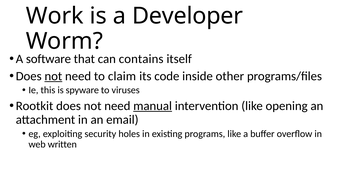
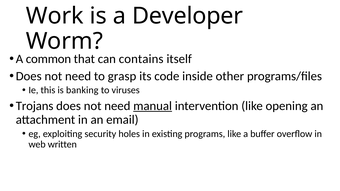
software: software -> common
not at (53, 76) underline: present -> none
claim: claim -> grasp
spyware: spyware -> banking
Rootkit: Rootkit -> Trojans
